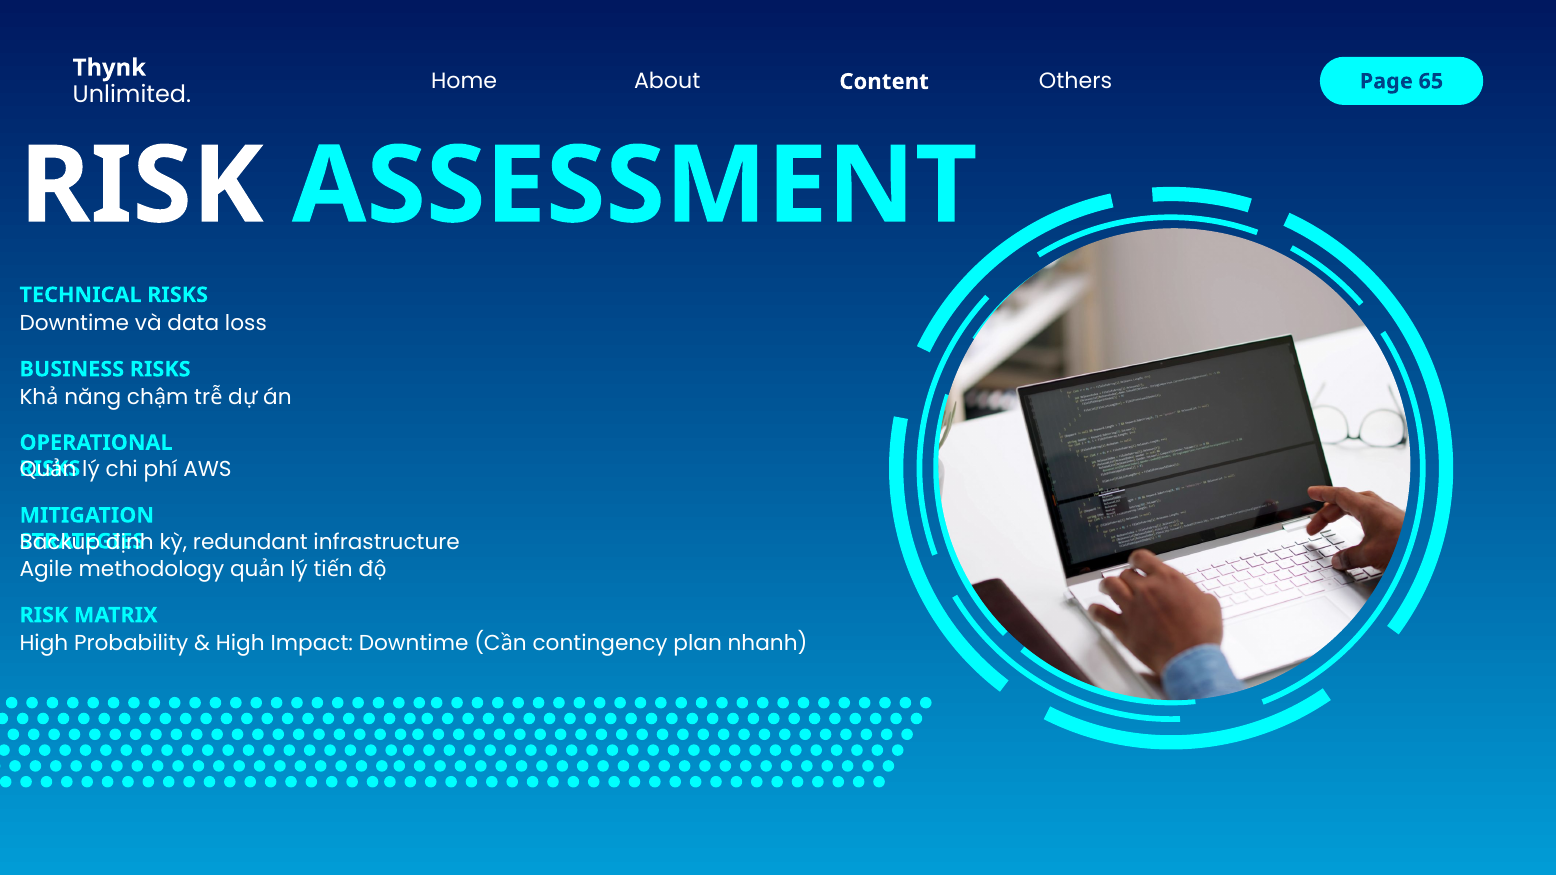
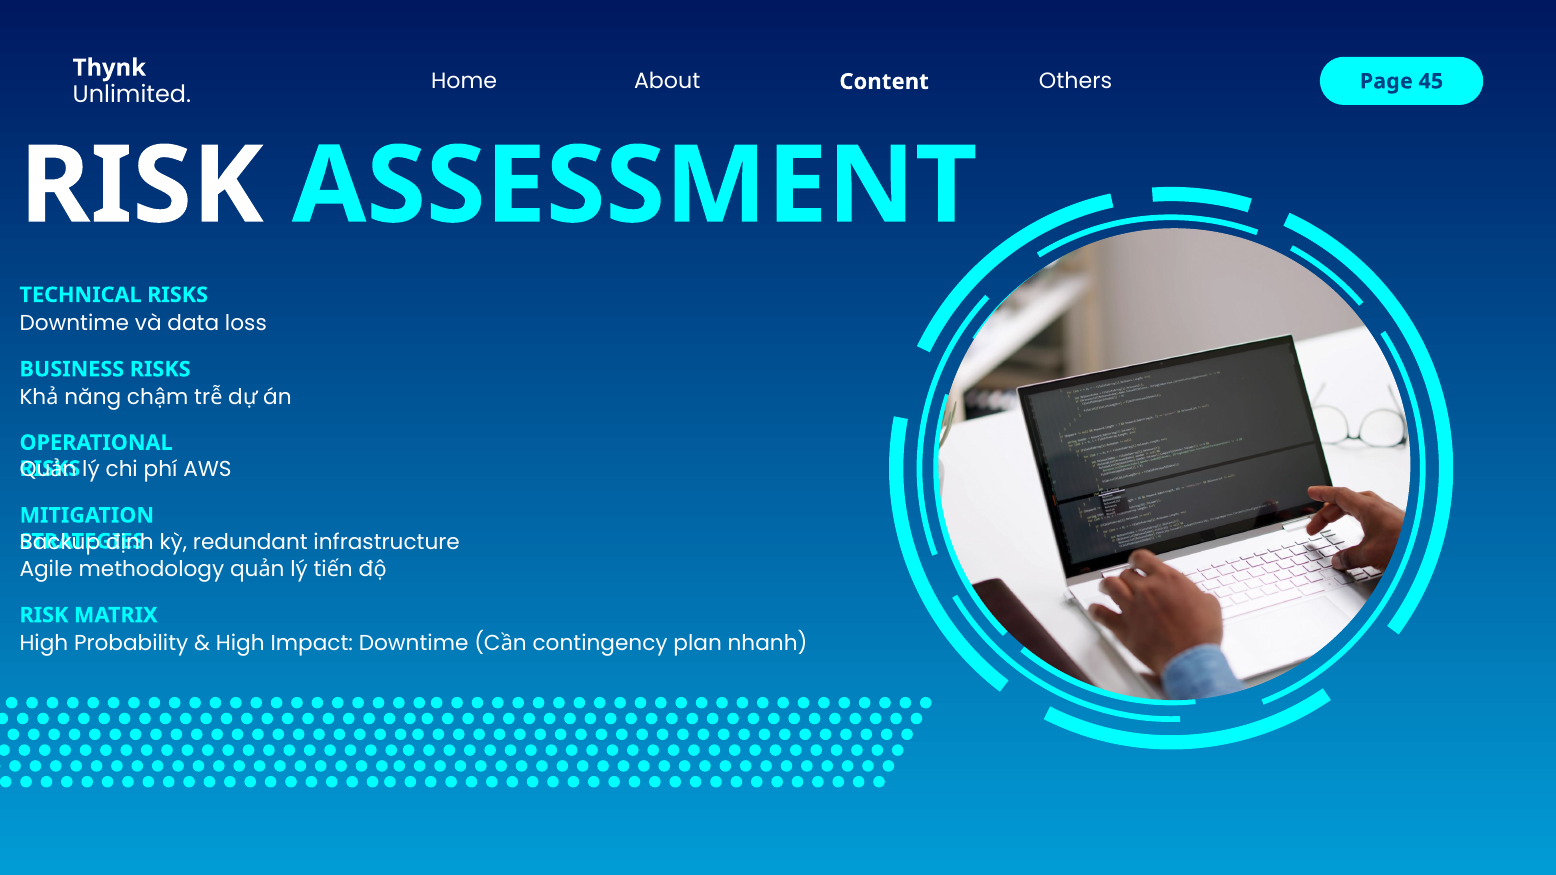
65: 65 -> 45
